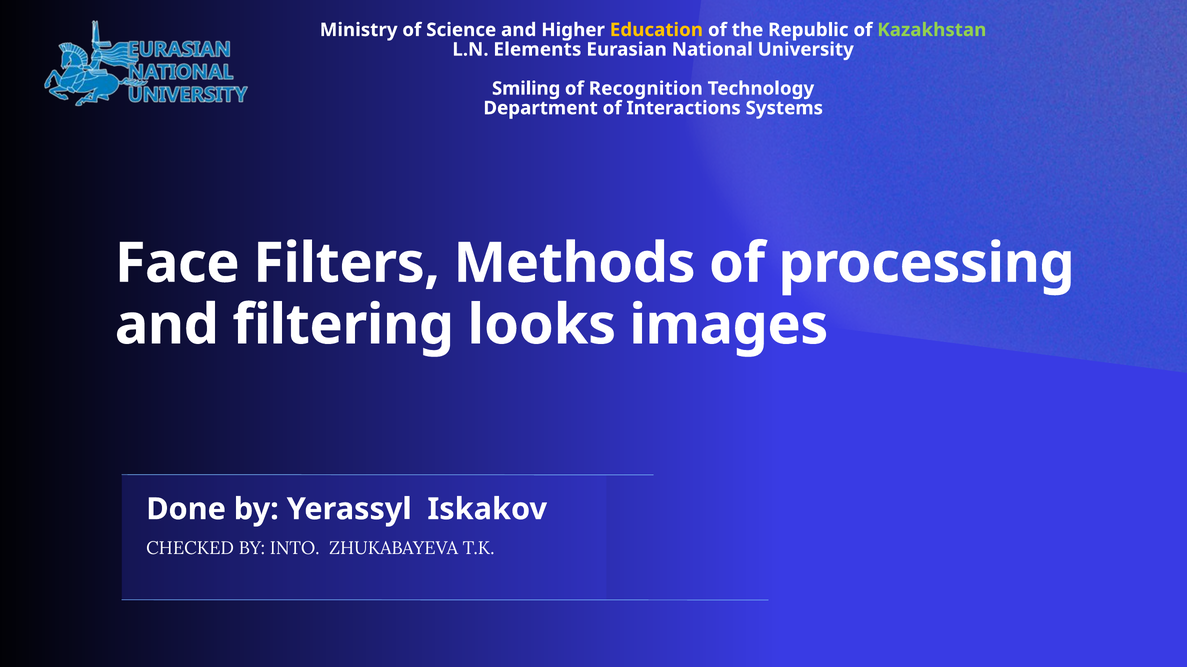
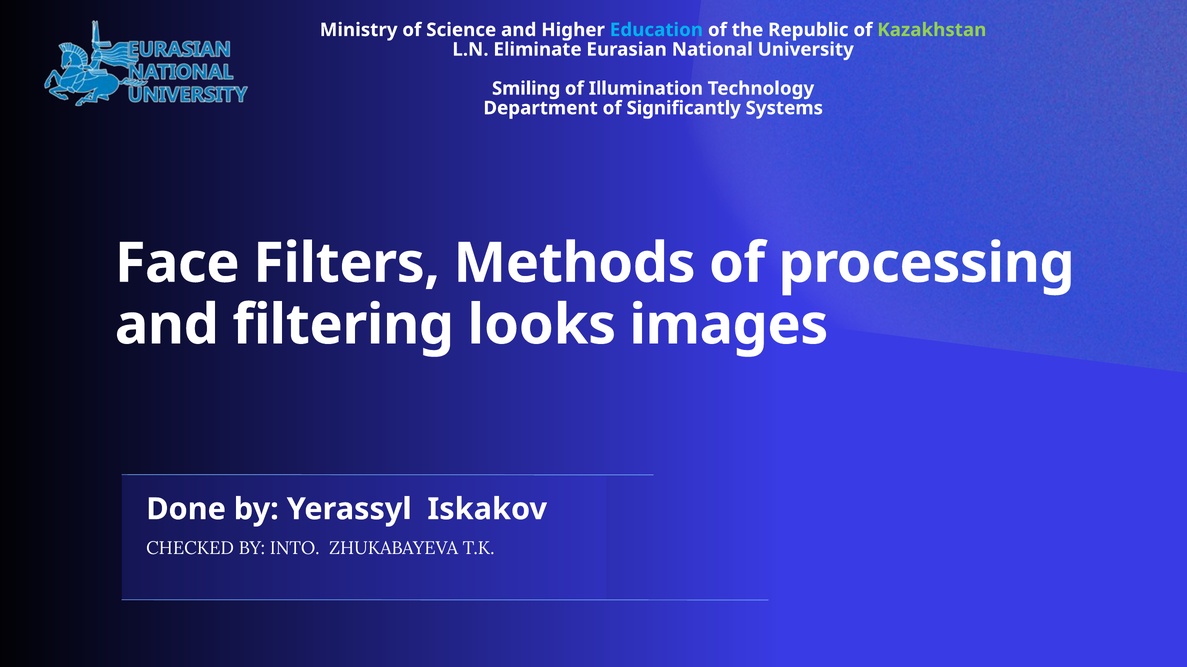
Education colour: yellow -> light blue
Elements: Elements -> Eliminate
Recognition: Recognition -> Illumination
Interactions: Interactions -> Significantly
